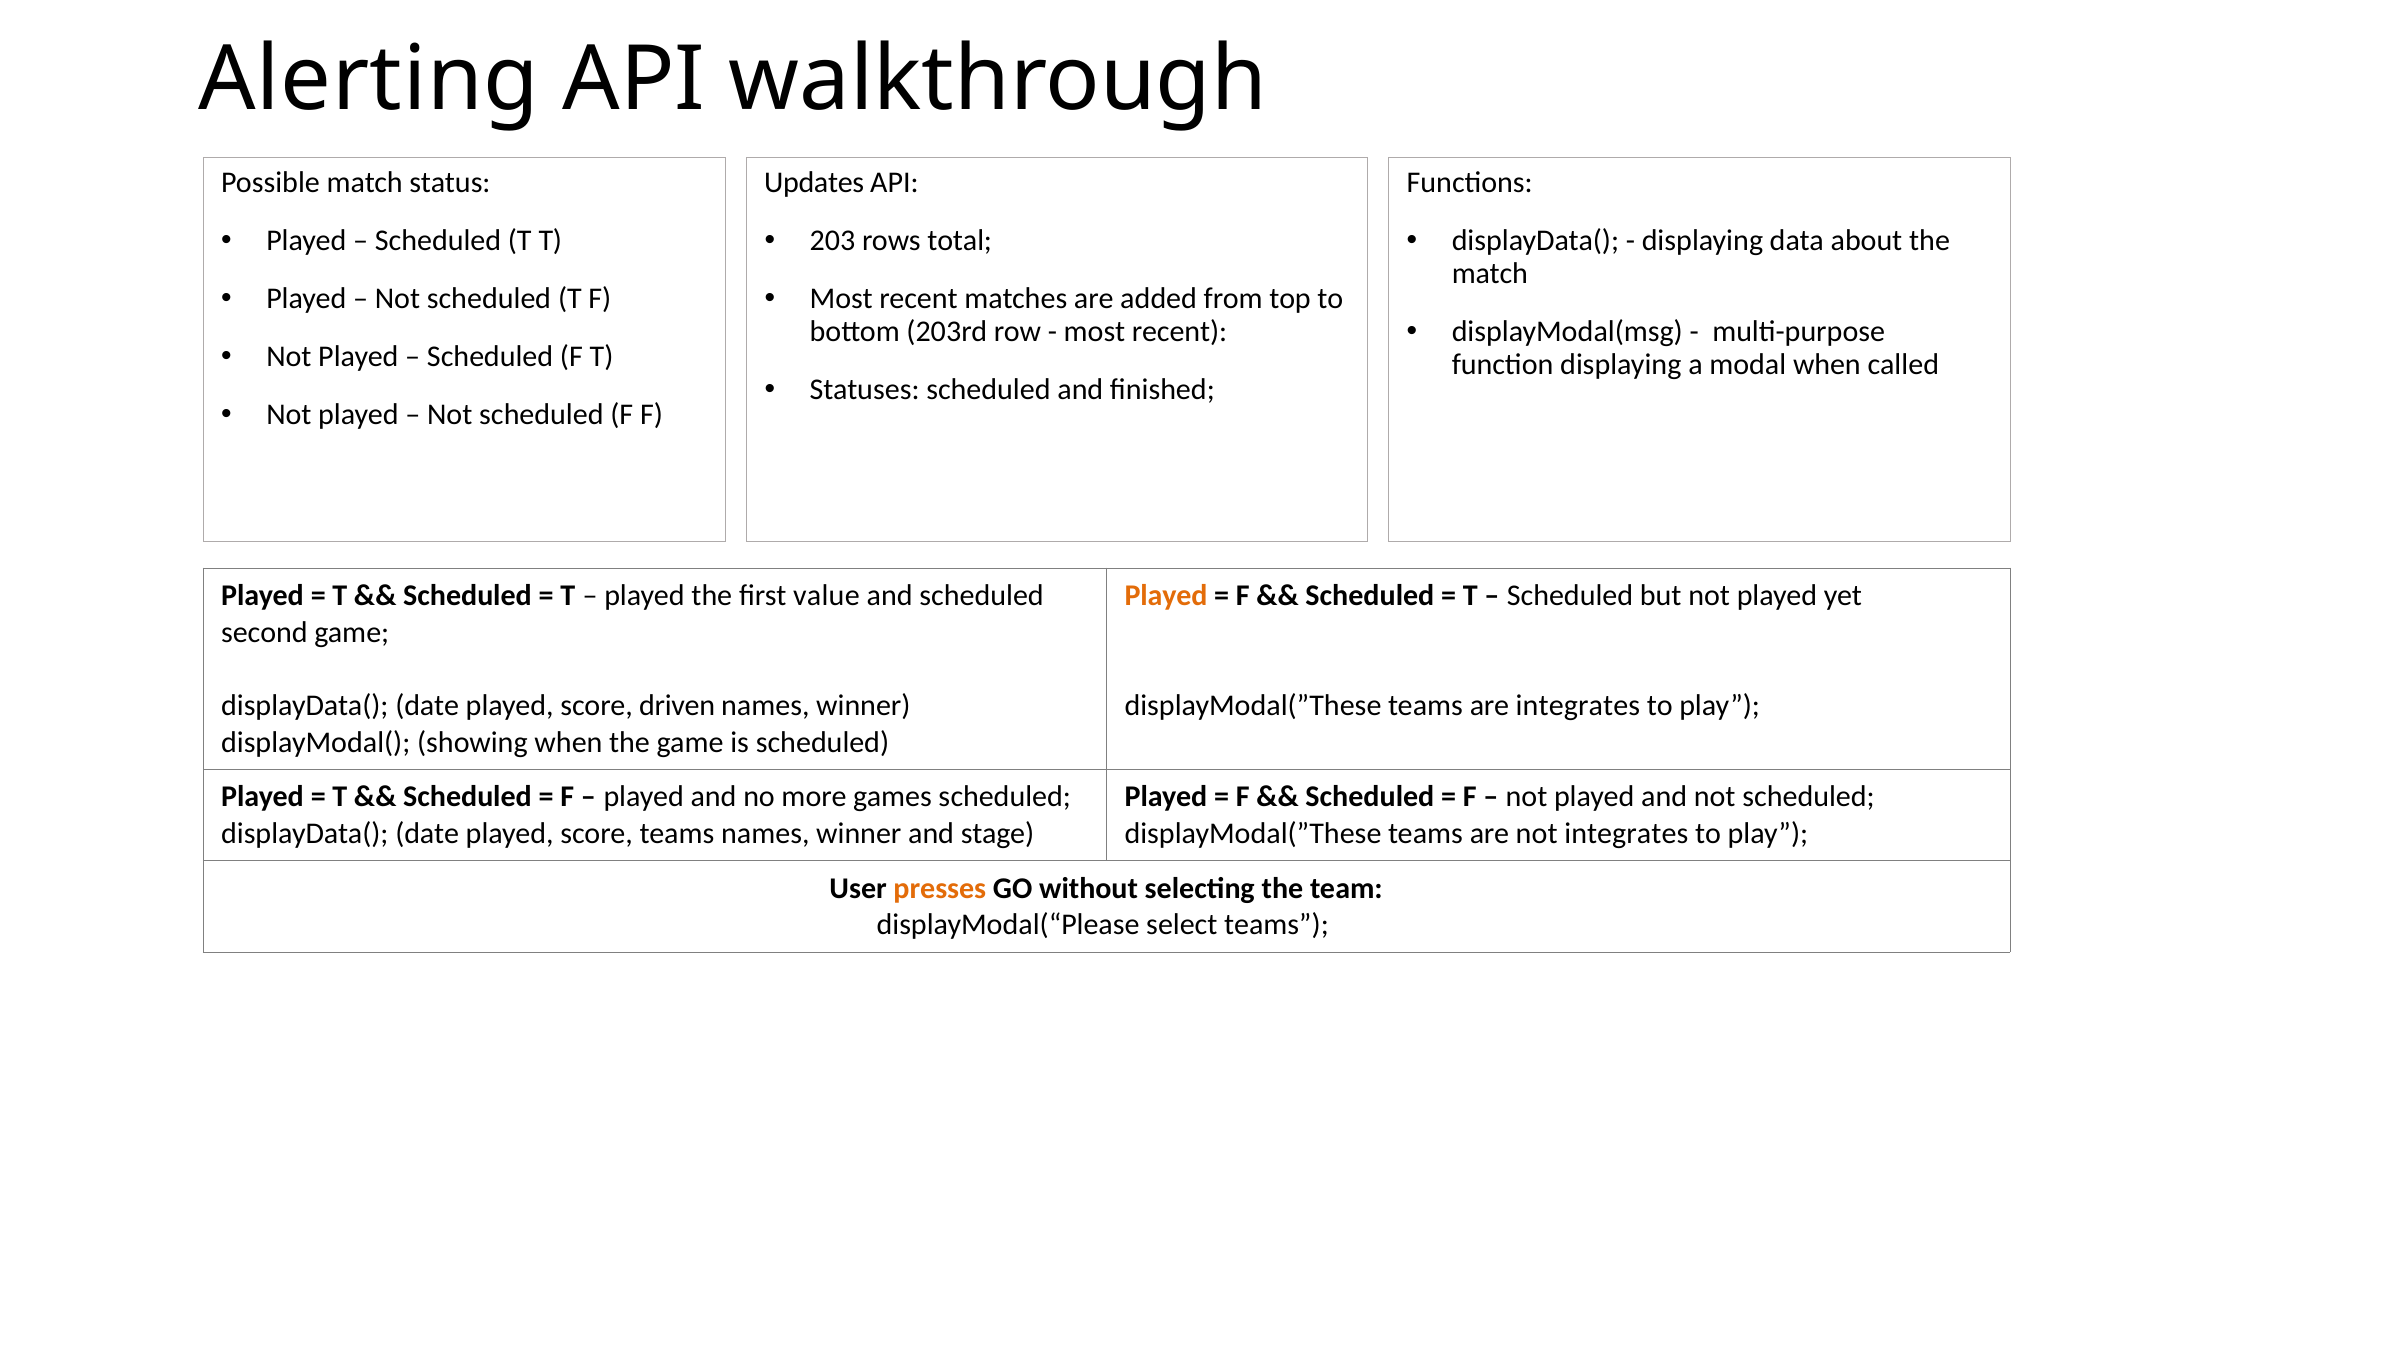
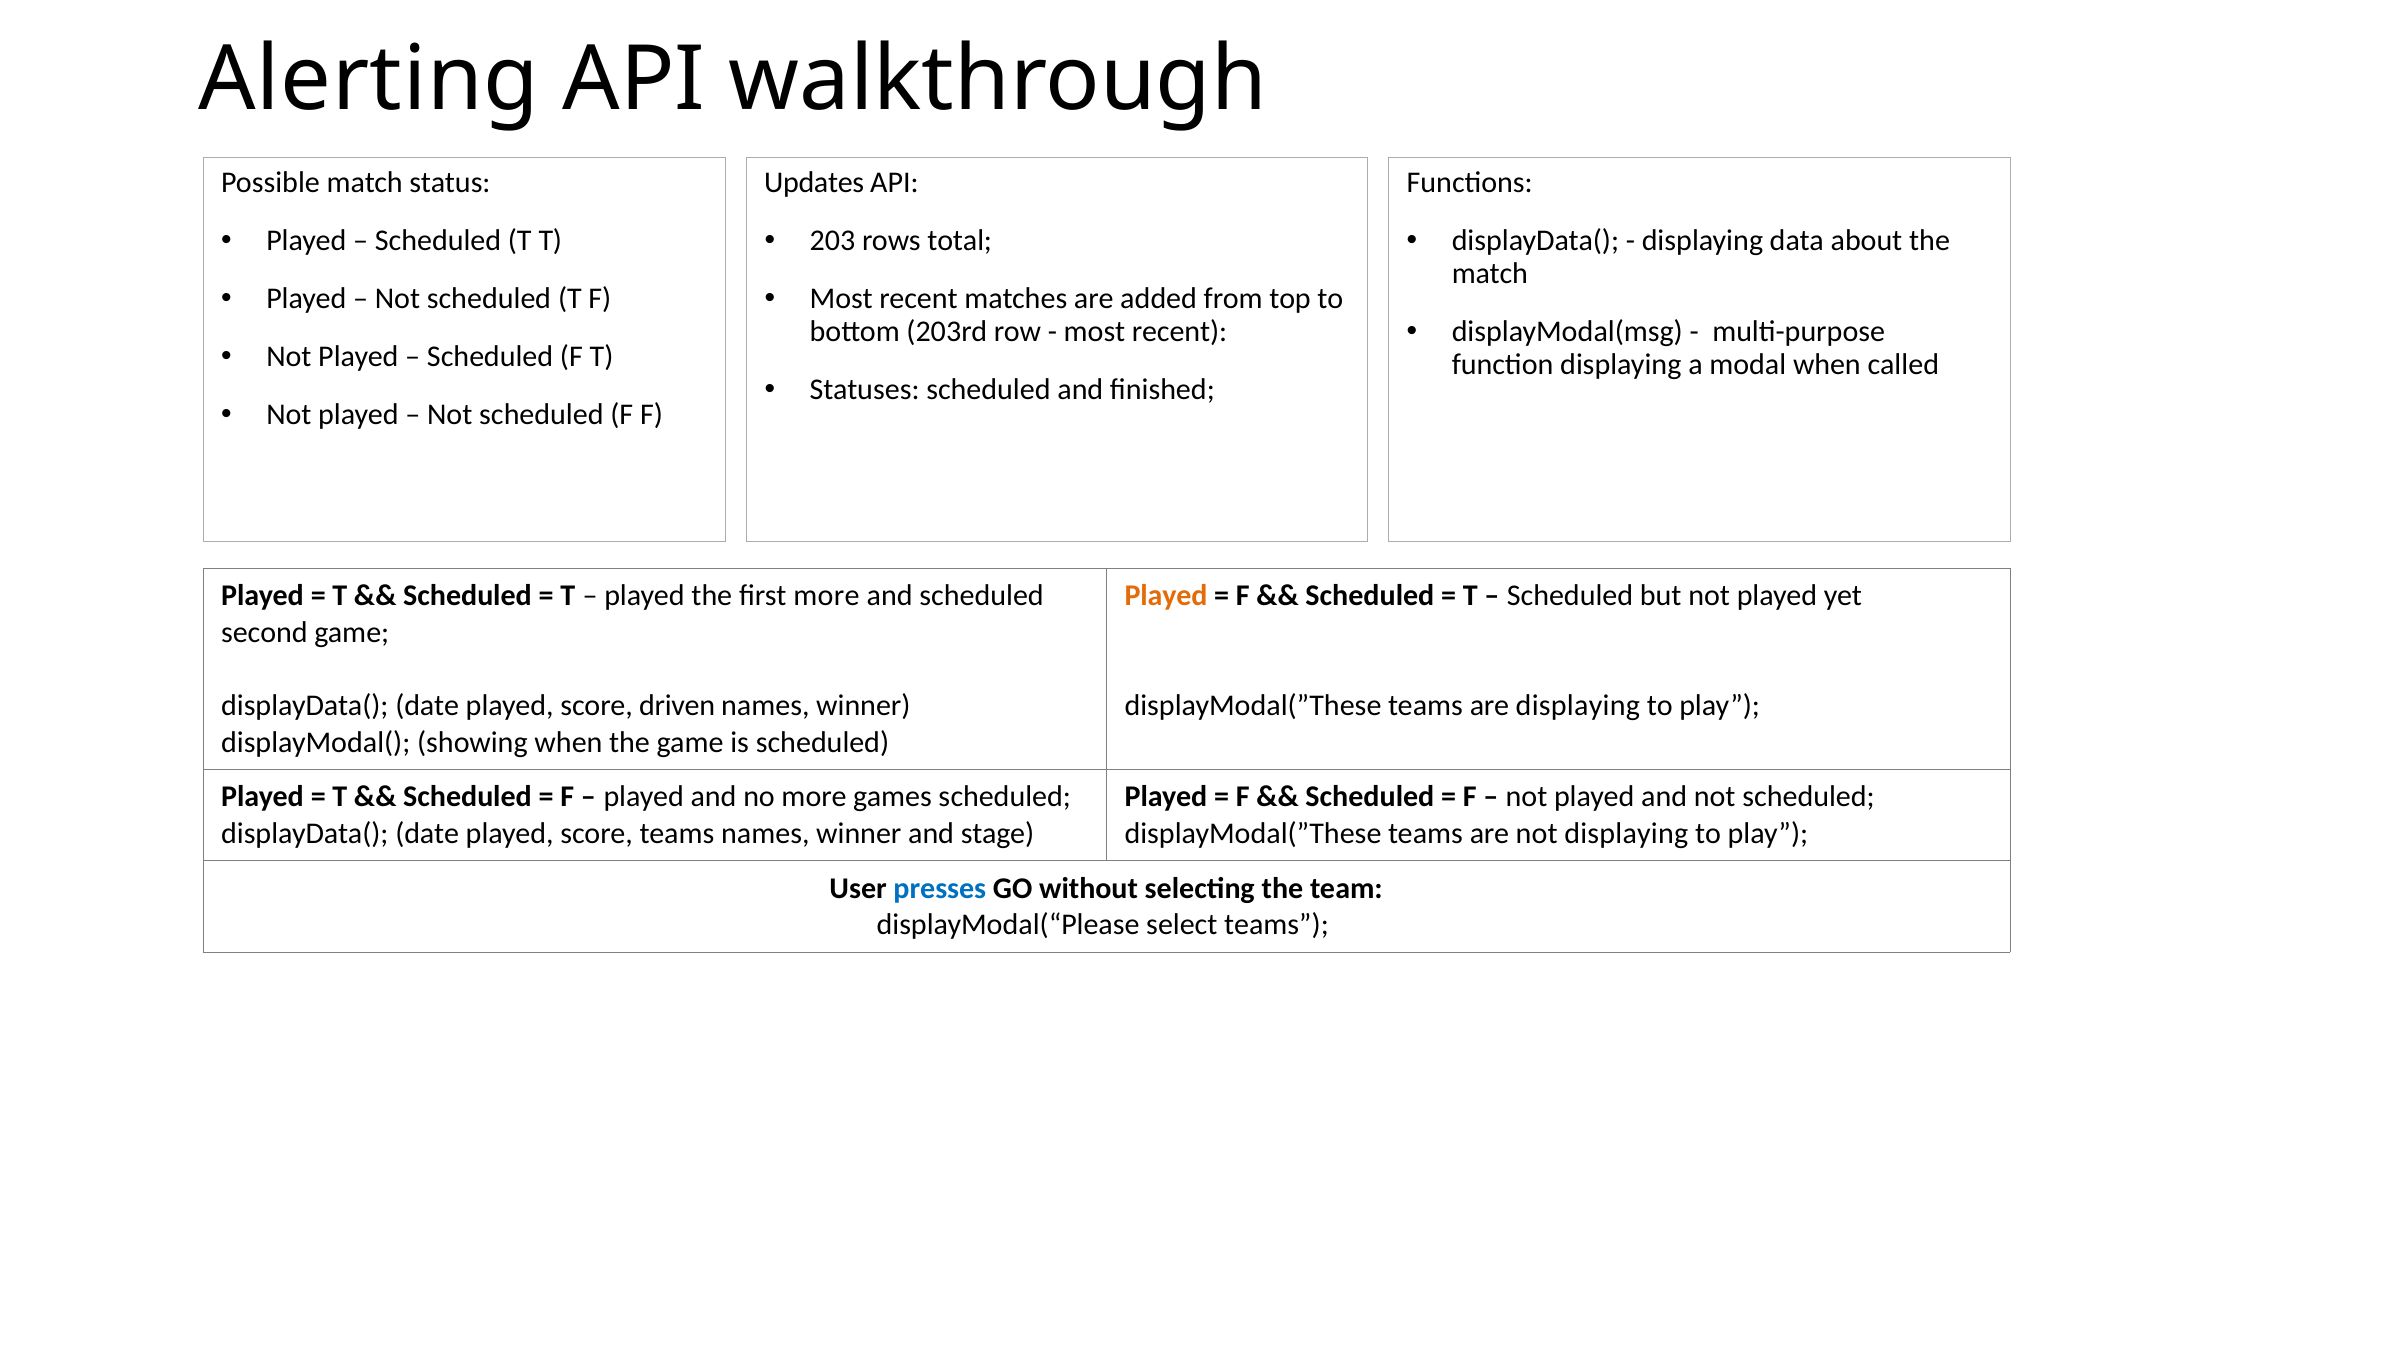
first value: value -> more
are integrates: integrates -> displaying
not integrates: integrates -> displaying
presses colour: orange -> blue
